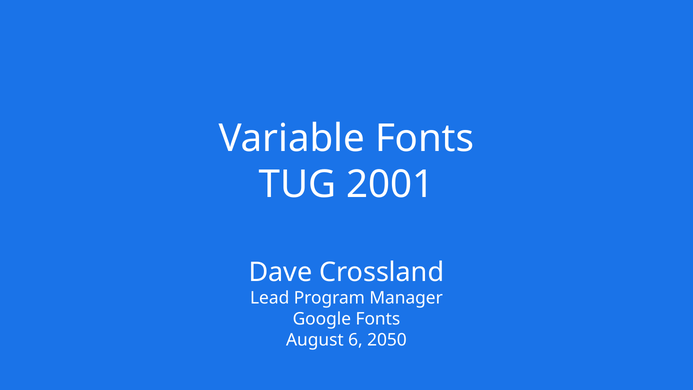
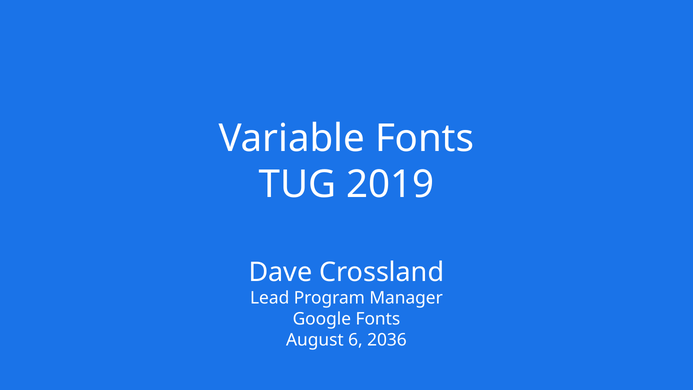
2001: 2001 -> 2019
2050: 2050 -> 2036
